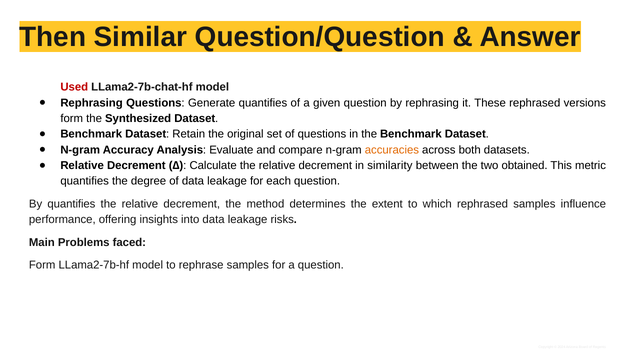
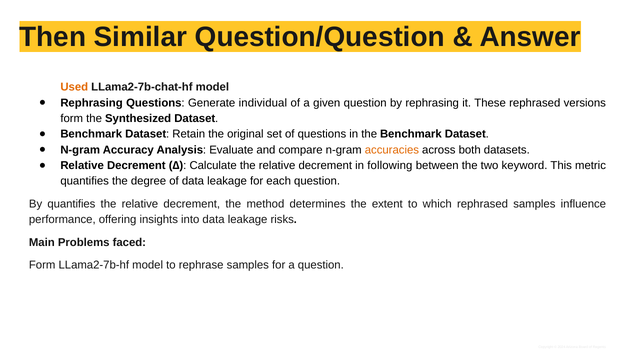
Used colour: red -> orange
Generate quantifies: quantifies -> individual
similarity: similarity -> following
obtained: obtained -> keyword
